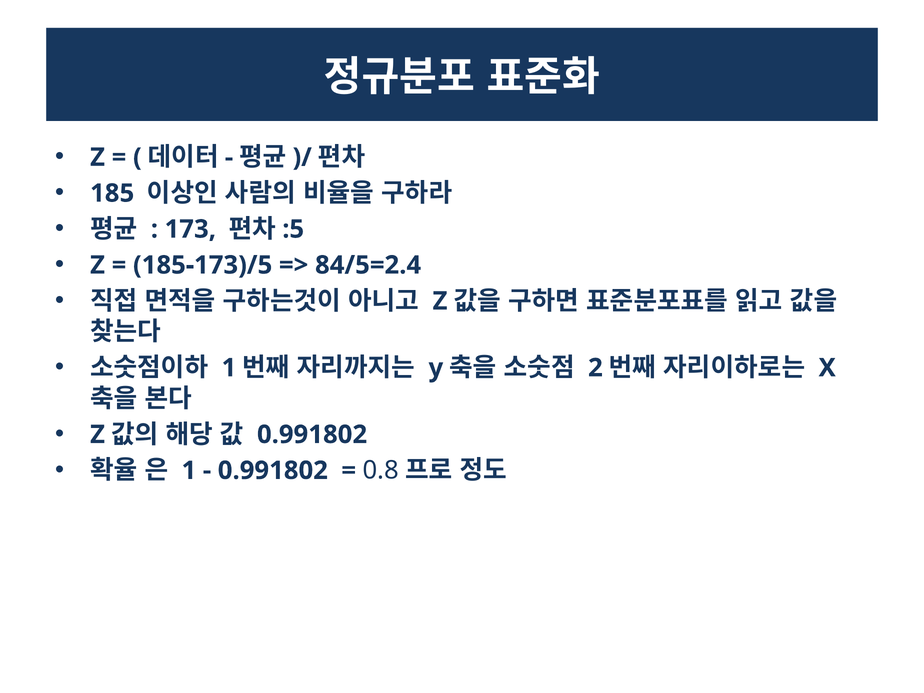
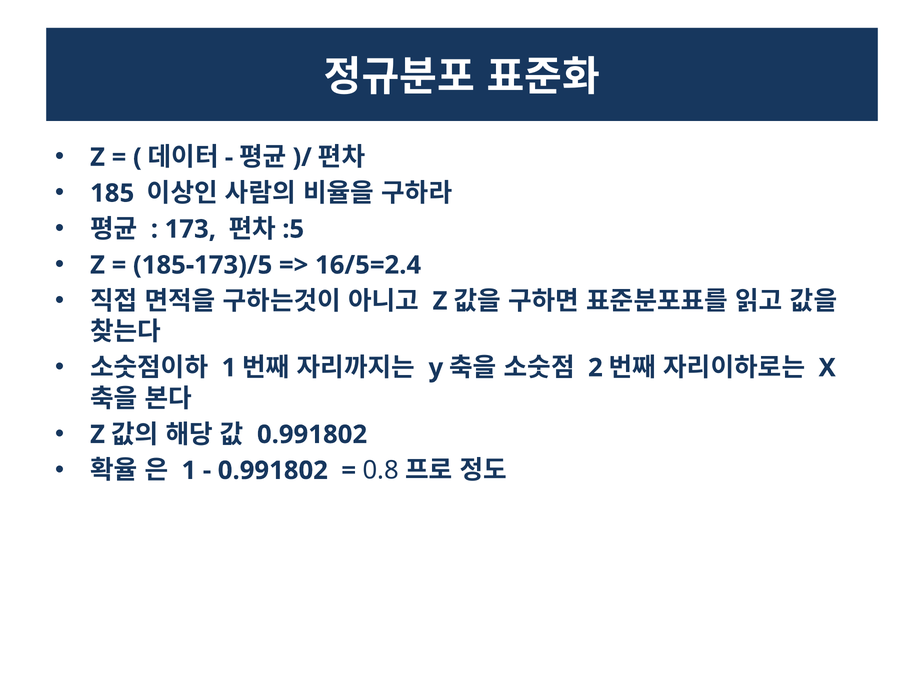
84/5=2.4: 84/5=2.4 -> 16/5=2.4
